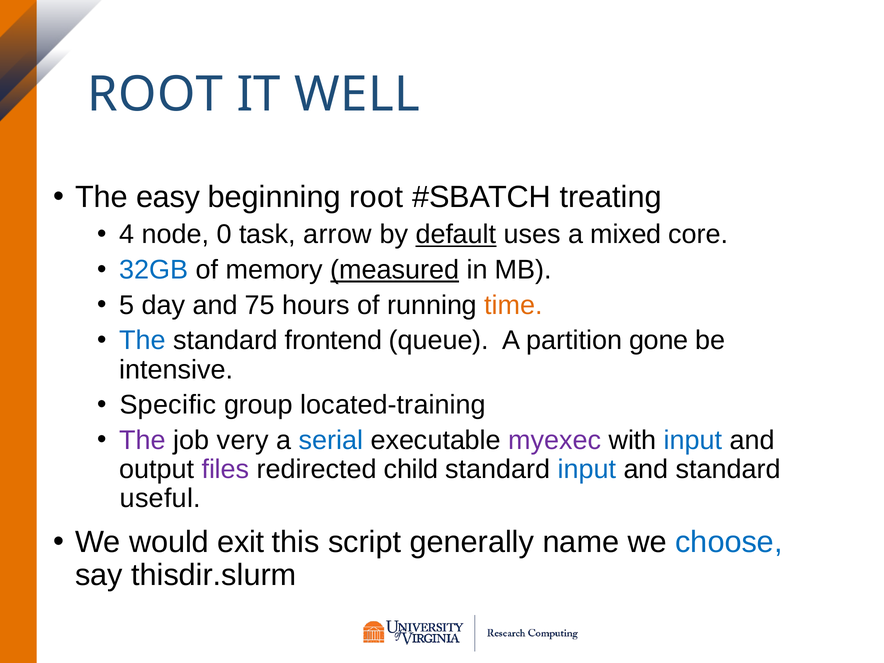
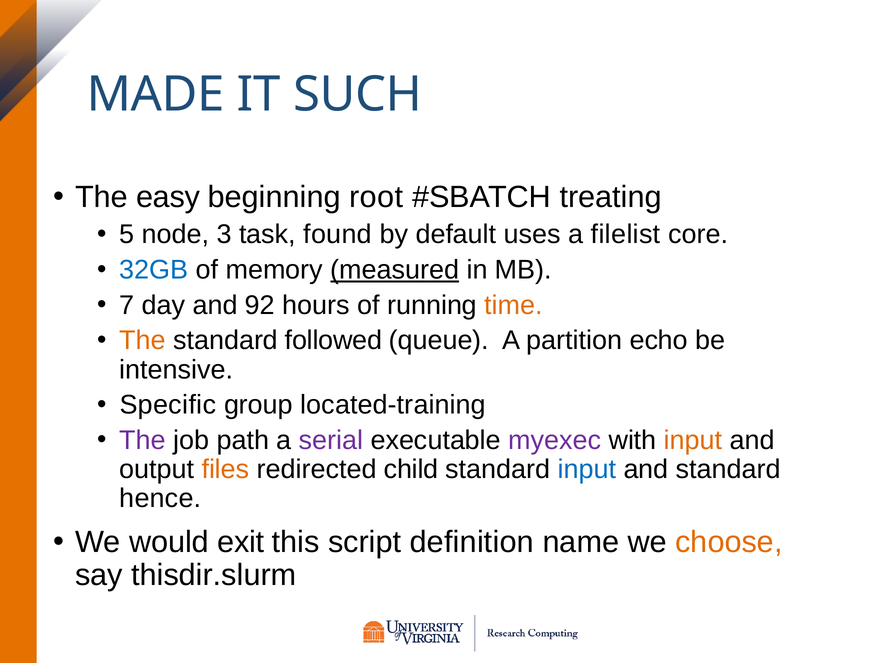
ROOT at (155, 95): ROOT -> MADE
WELL: WELL -> SUCH
4: 4 -> 5
0: 0 -> 3
arrow: arrow -> found
default underline: present -> none
mixed: mixed -> filelist
5: 5 -> 7
75: 75 -> 92
The at (143, 340) colour: blue -> orange
frontend: frontend -> followed
gone: gone -> echo
very: very -> path
serial colour: blue -> purple
input at (693, 440) colour: blue -> orange
files colour: purple -> orange
useful: useful -> hence
generally: generally -> definition
choose colour: blue -> orange
